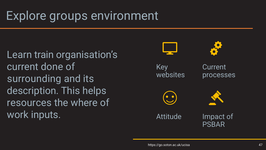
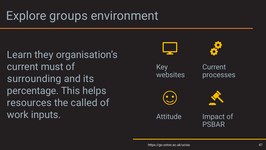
train: train -> they
done: done -> must
description: description -> percentage
where: where -> called
